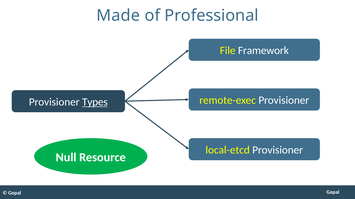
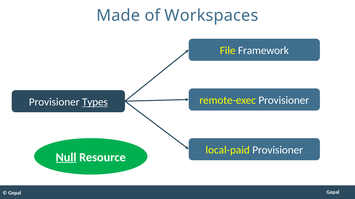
Professional: Professional -> Workspaces
local-etcd: local-etcd -> local-paid
Null underline: none -> present
